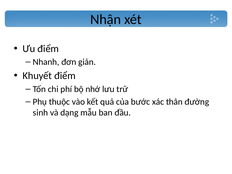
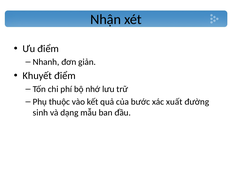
thân: thân -> xuất
